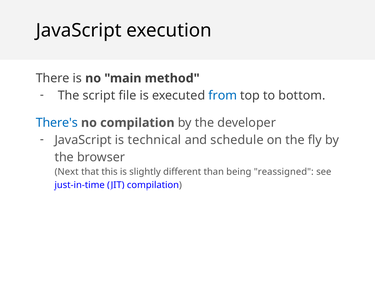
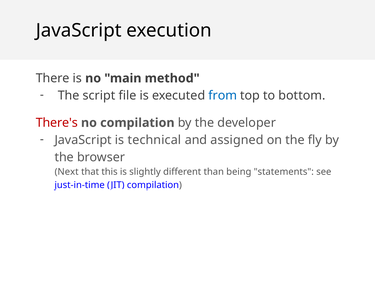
There's colour: blue -> red
schedule: schedule -> assigned
reassigned: reassigned -> statements
